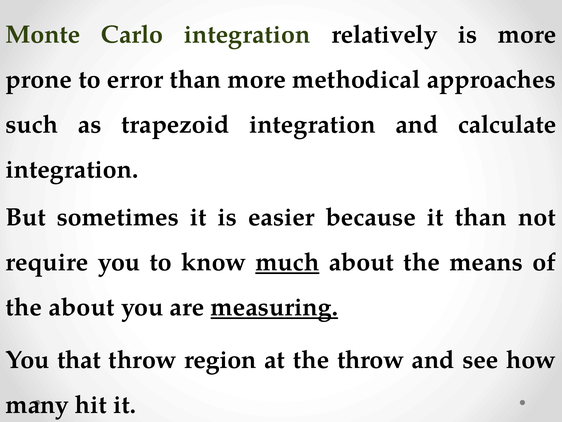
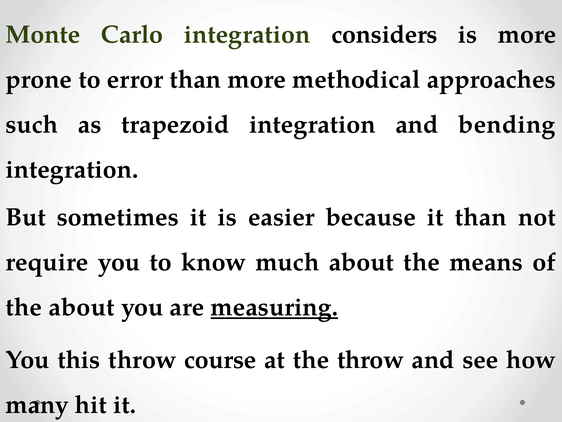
relatively: relatively -> considers
calculate: calculate -> bending
much underline: present -> none
that: that -> this
region: region -> course
